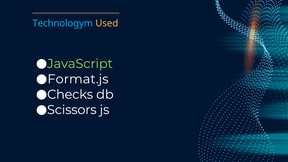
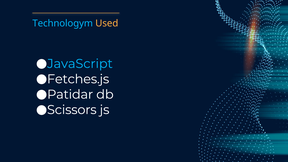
JavaScript colour: light green -> light blue
Format.js: Format.js -> Fetches.js
Checks: Checks -> Patidar
